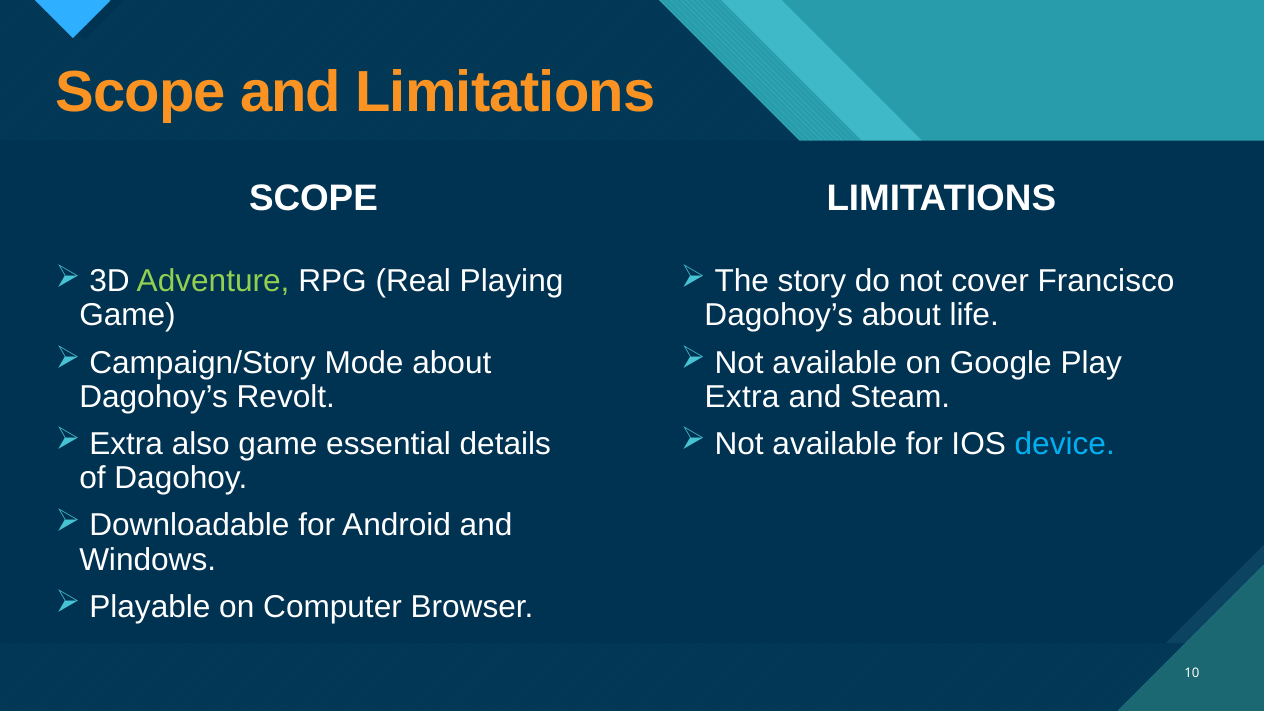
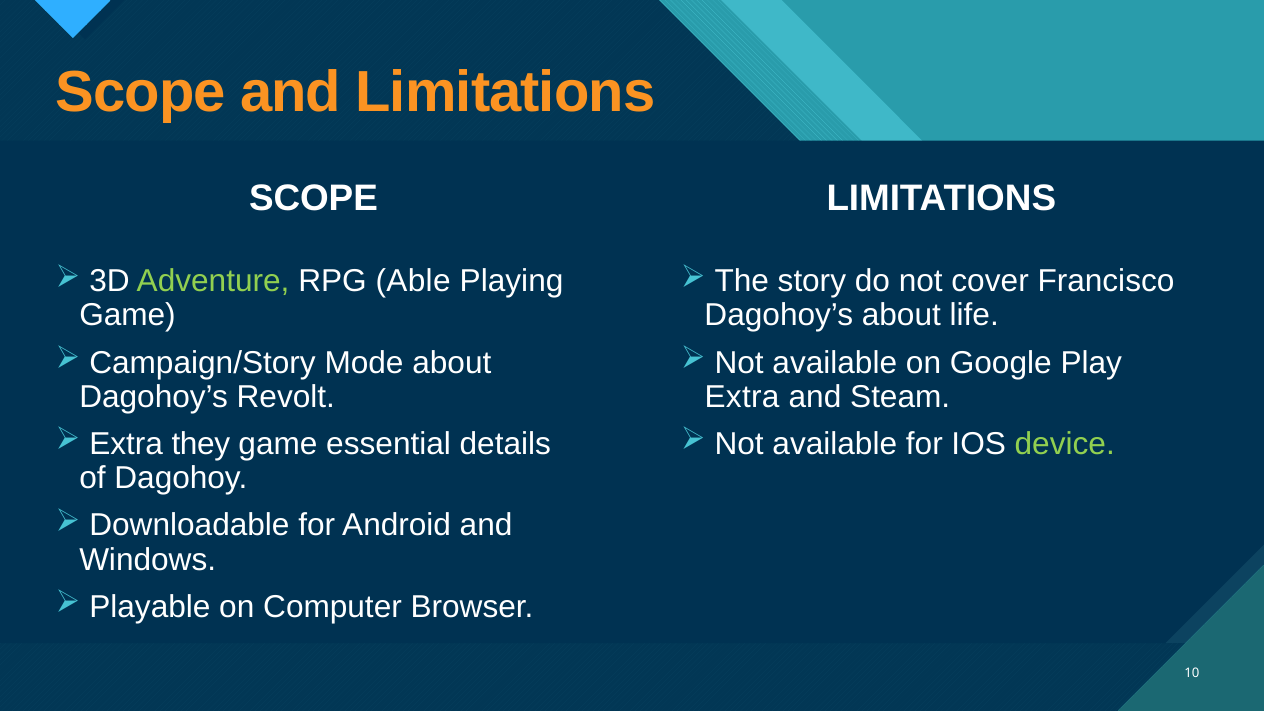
Real: Real -> Able
also: also -> they
device colour: light blue -> light green
